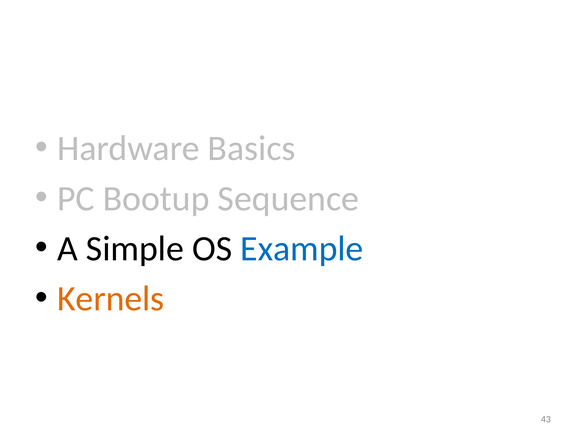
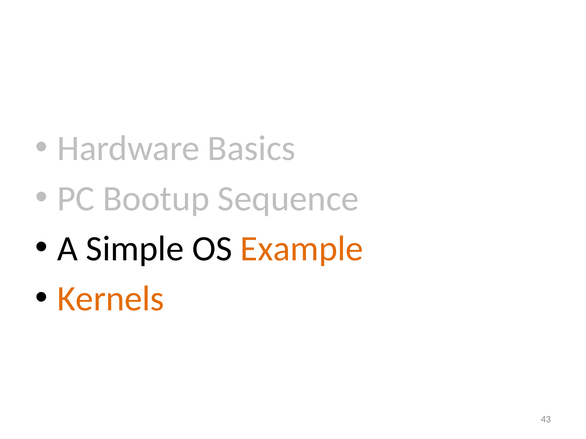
Example colour: blue -> orange
